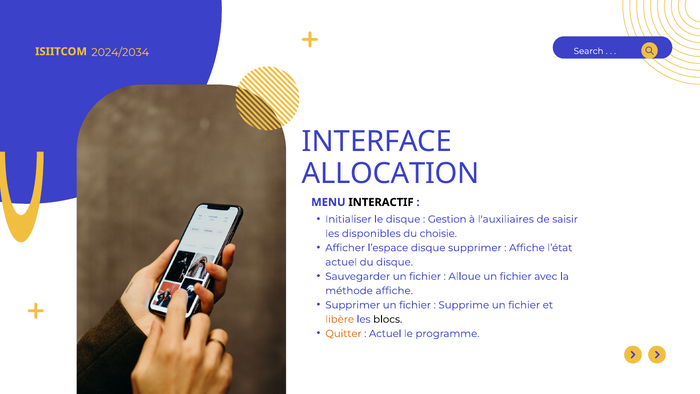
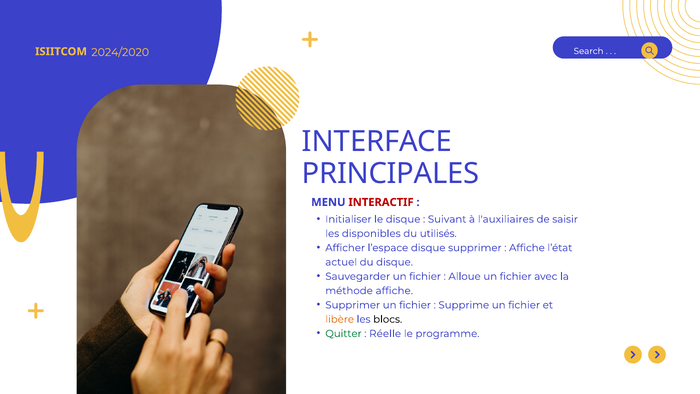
2024/2034: 2024/2034 -> 2024/2020
ALLOCATION: ALLOCATION -> PRINCIPALES
INTERACTIF colour: black -> red
Gestion: Gestion -> Suivant
choisie: choisie -> utilisés
Quitter colour: orange -> green
Actuel at (385, 333): Actuel -> Réelle
